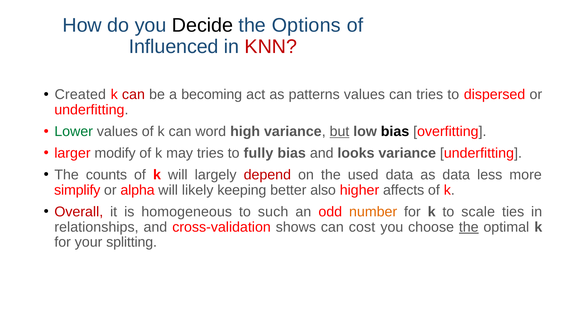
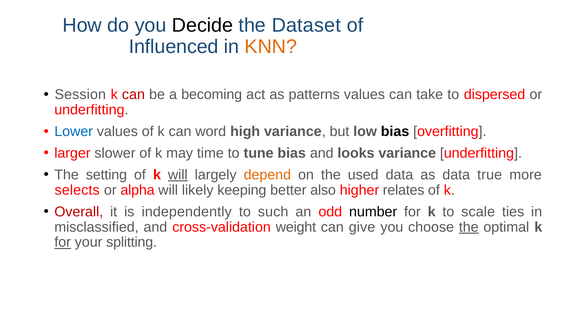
Options: Options -> Dataset
KNN colour: red -> orange
Created: Created -> Session
can tries: tries -> take
Lower colour: green -> blue
but underline: present -> none
modify: modify -> slower
may tries: tries -> time
fully: fully -> tune
counts: counts -> setting
will at (178, 175) underline: none -> present
depend colour: red -> orange
less: less -> true
simplify: simplify -> selects
affects: affects -> relates
homogeneous: homogeneous -> independently
number colour: orange -> black
relationships: relationships -> misclassified
shows: shows -> weight
cost: cost -> give
for at (63, 243) underline: none -> present
